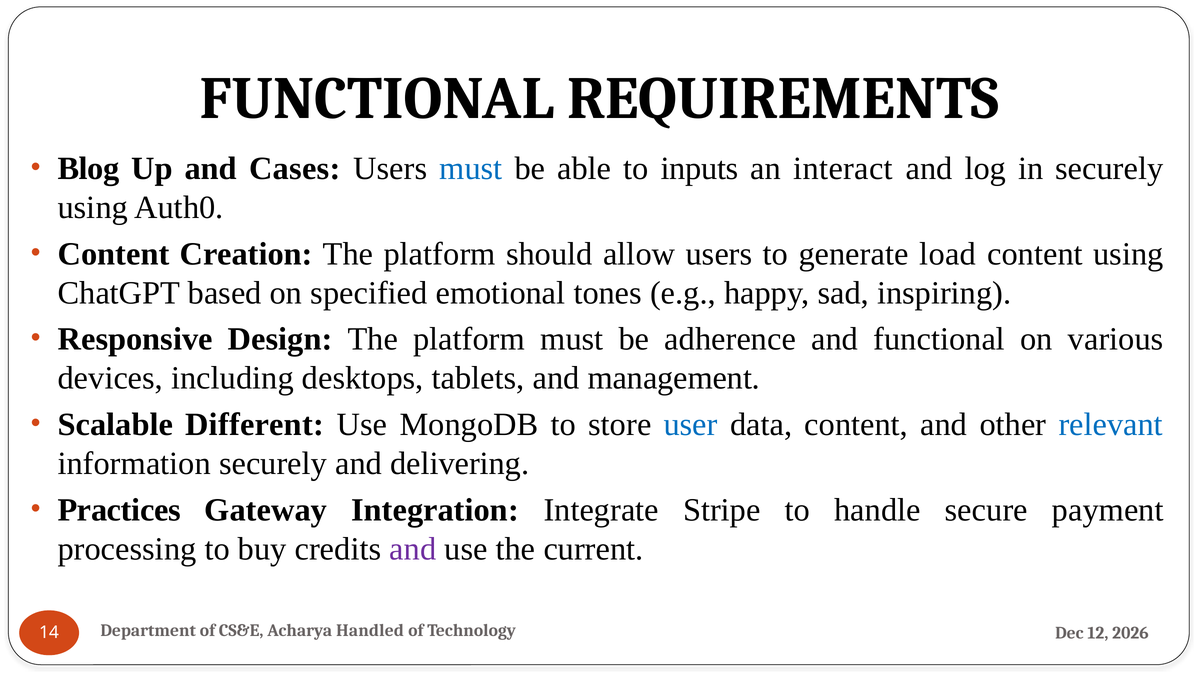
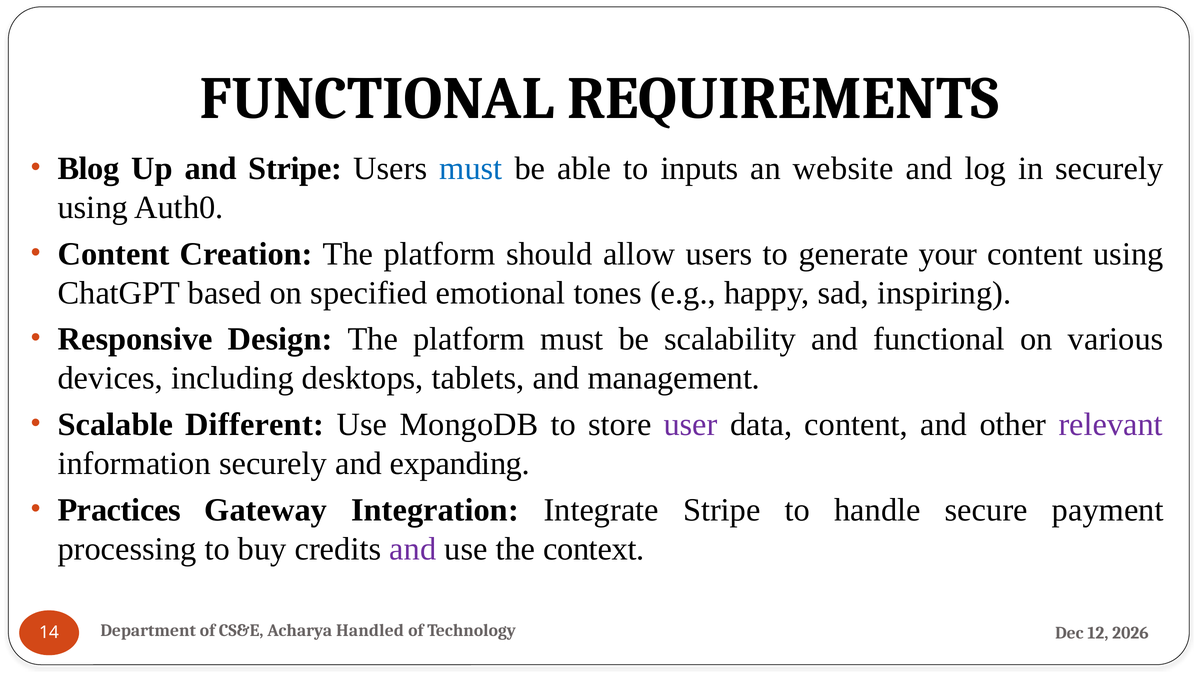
and Cases: Cases -> Stripe
interact: interact -> website
load: load -> your
adherence: adherence -> scalability
user colour: blue -> purple
relevant colour: blue -> purple
delivering: delivering -> expanding
current: current -> context
